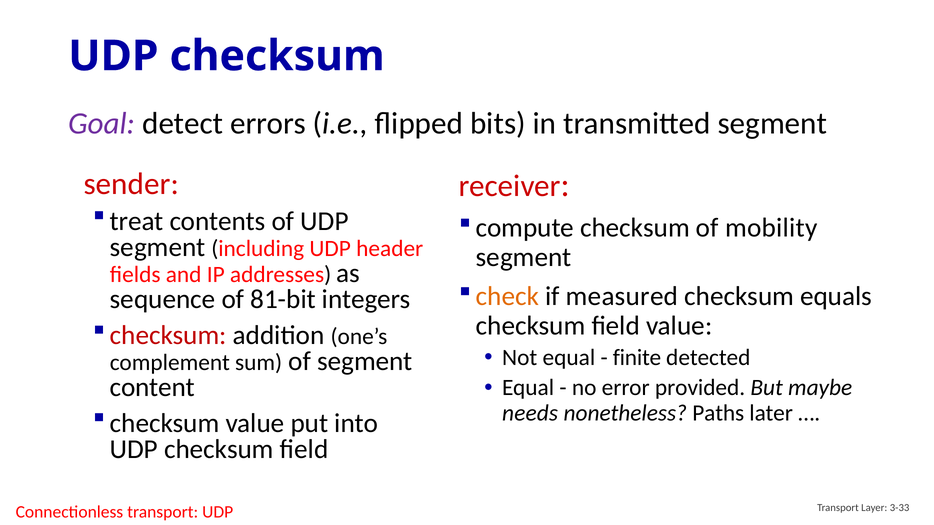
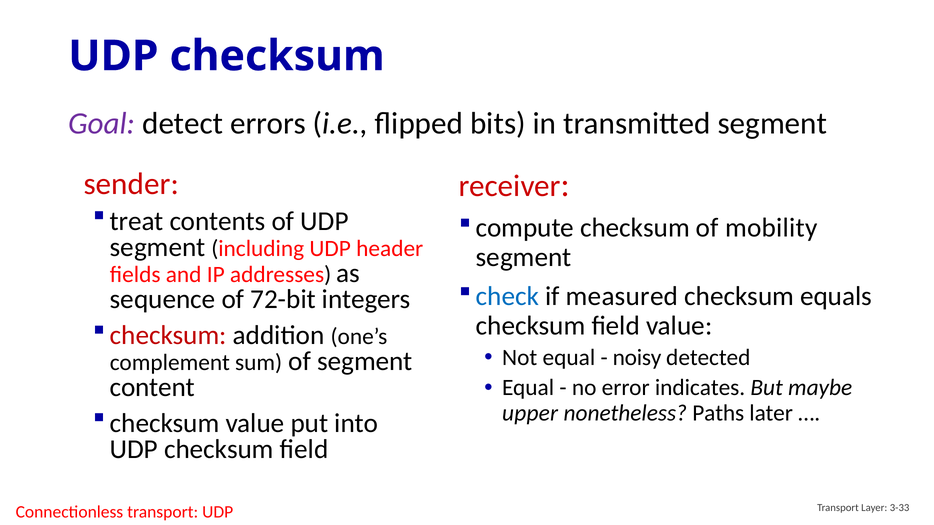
check colour: orange -> blue
81-bit: 81-bit -> 72-bit
finite: finite -> noisy
provided: provided -> indicates
needs: needs -> upper
